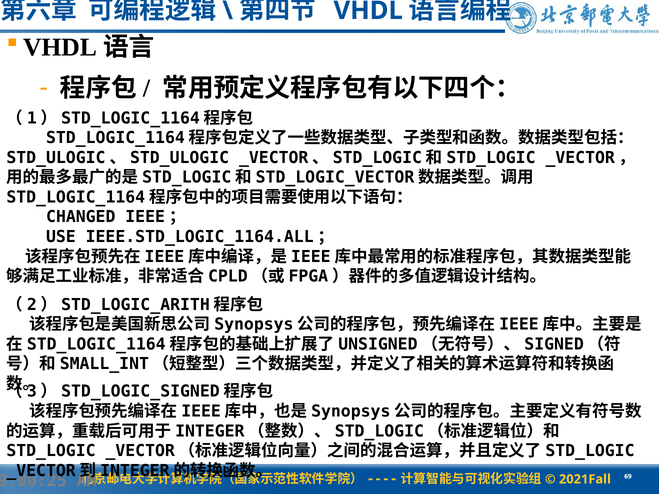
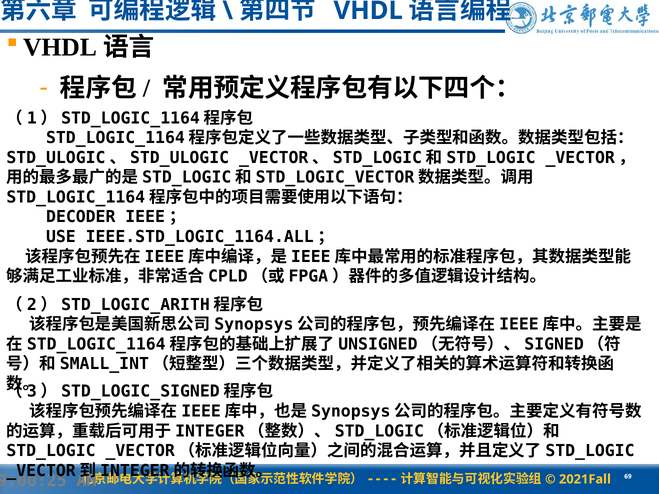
CHANGED: CHANGED -> DECODER
